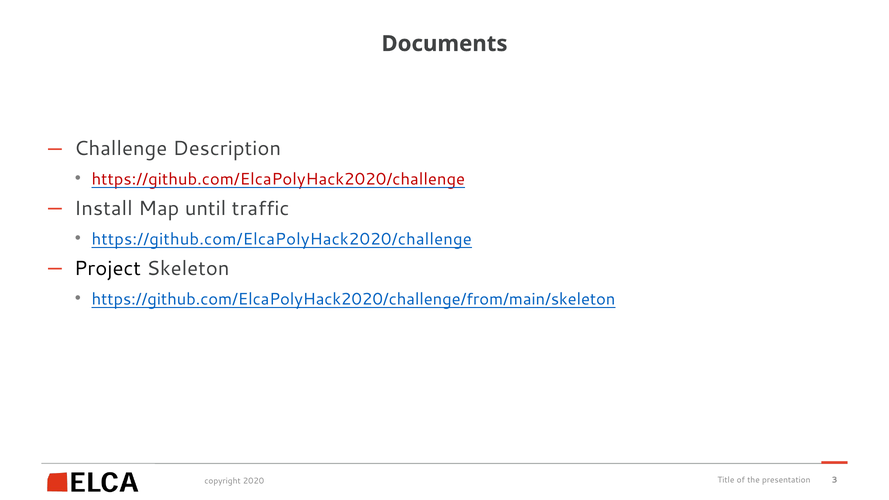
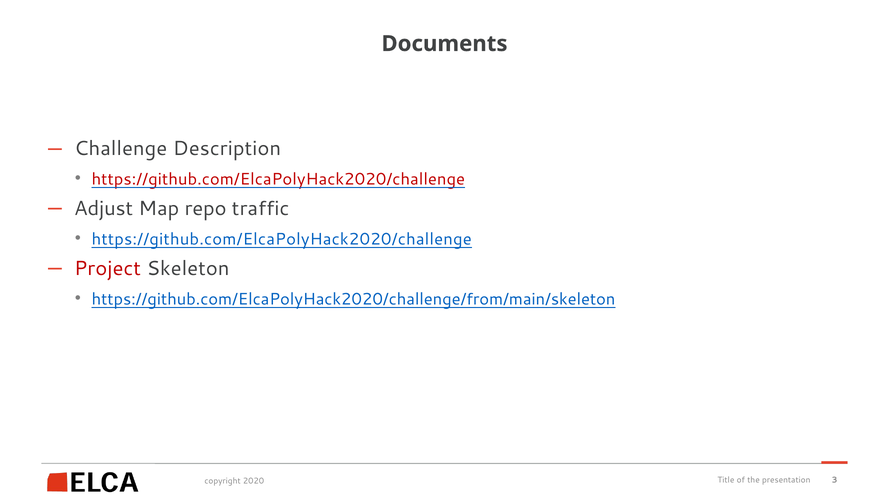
Install: Install -> Adjust
until: until -> repo
Project colour: black -> red
